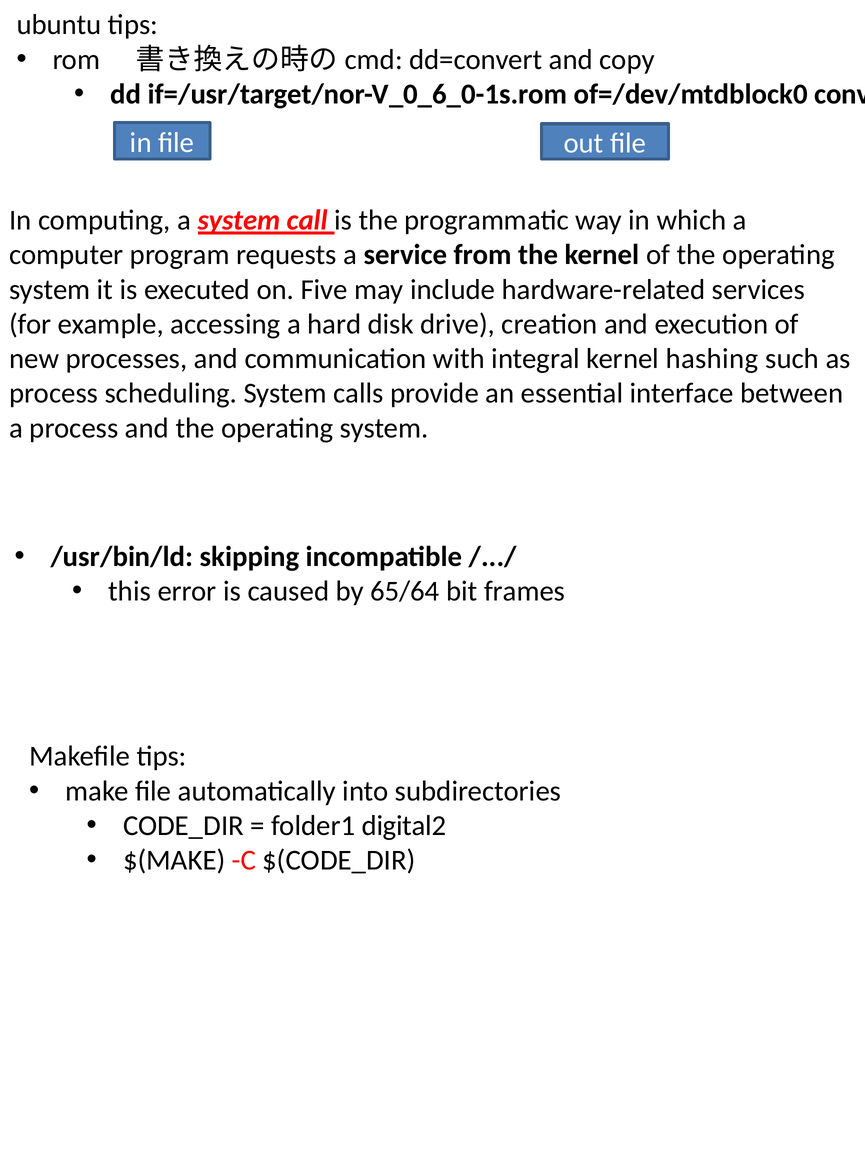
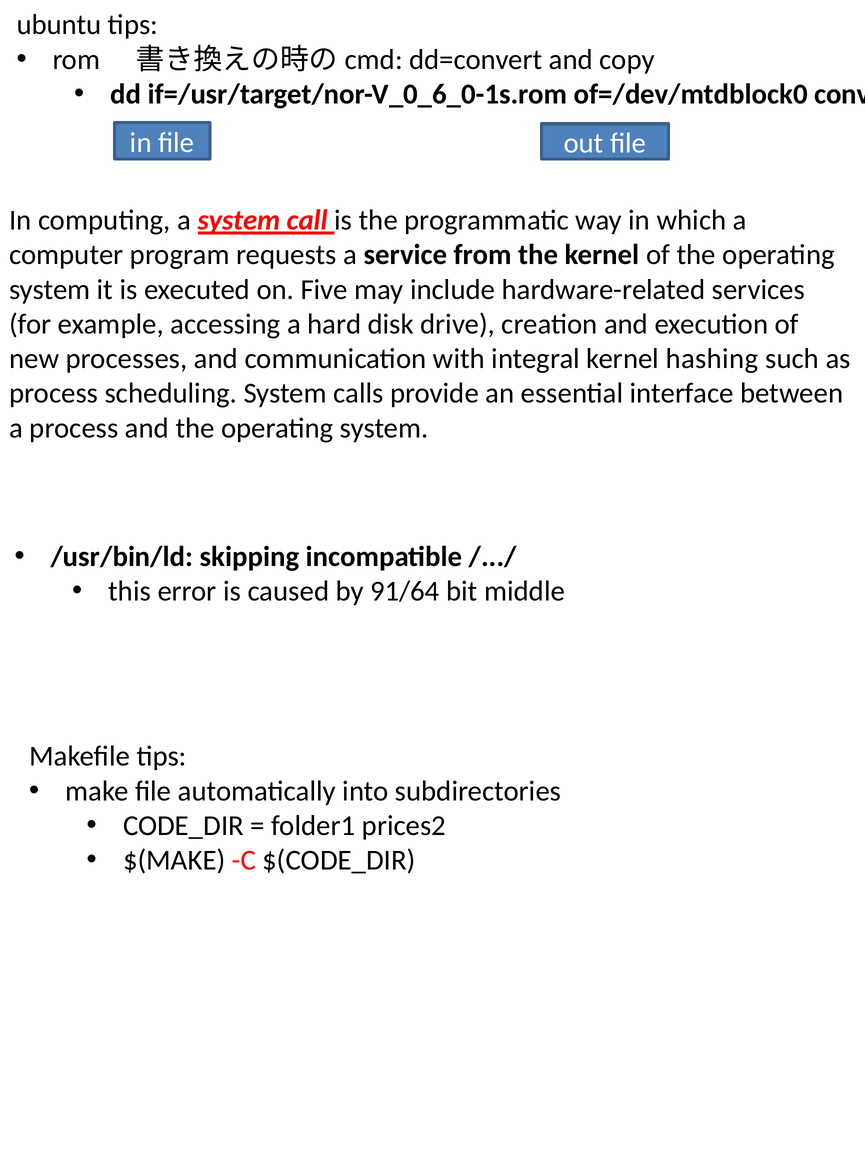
65/64: 65/64 -> 91/64
frames: frames -> middle
digital2: digital2 -> prices2
